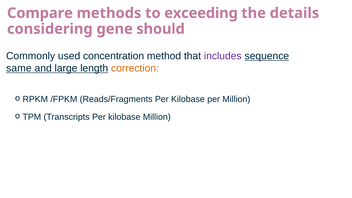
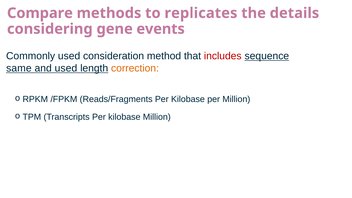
exceeding: exceeding -> replicates
should: should -> events
concentration: concentration -> consideration
includes colour: purple -> red
and large: large -> used
